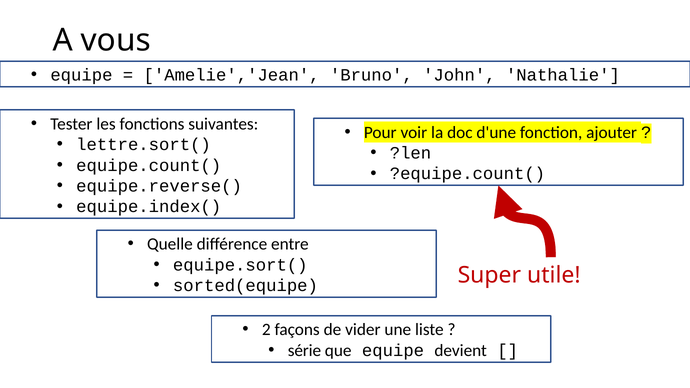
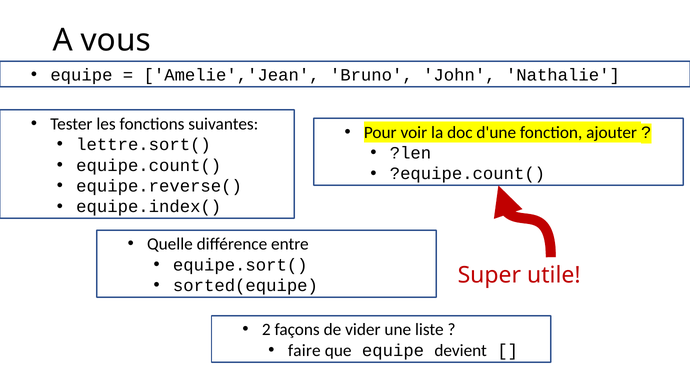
série: série -> faire
